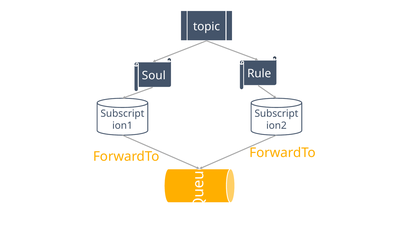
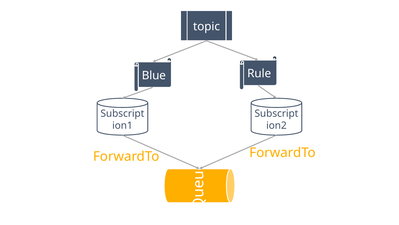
Soul: Soul -> Blue
